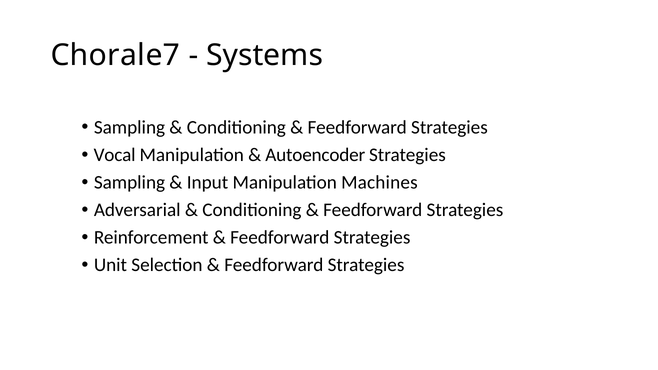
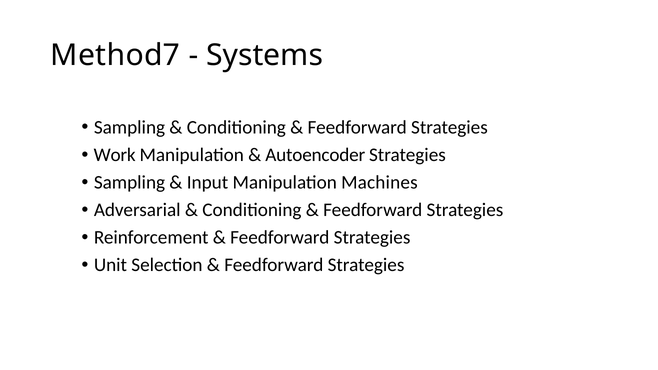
Chorale7: Chorale7 -> Method7
Vocal: Vocal -> Work
